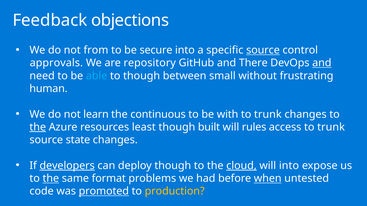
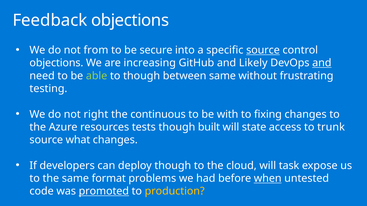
approvals at (56, 63): approvals -> objections
repository: repository -> increasing
There: There -> Likely
able colour: light blue -> light green
between small: small -> same
human: human -> testing
learn: learn -> right
trunk at (268, 114): trunk -> fixing
the at (38, 127) underline: present -> none
least: least -> tests
rules: rules -> state
state: state -> what
developers underline: present -> none
cloud underline: present -> none
will into: into -> task
the at (51, 179) underline: present -> none
